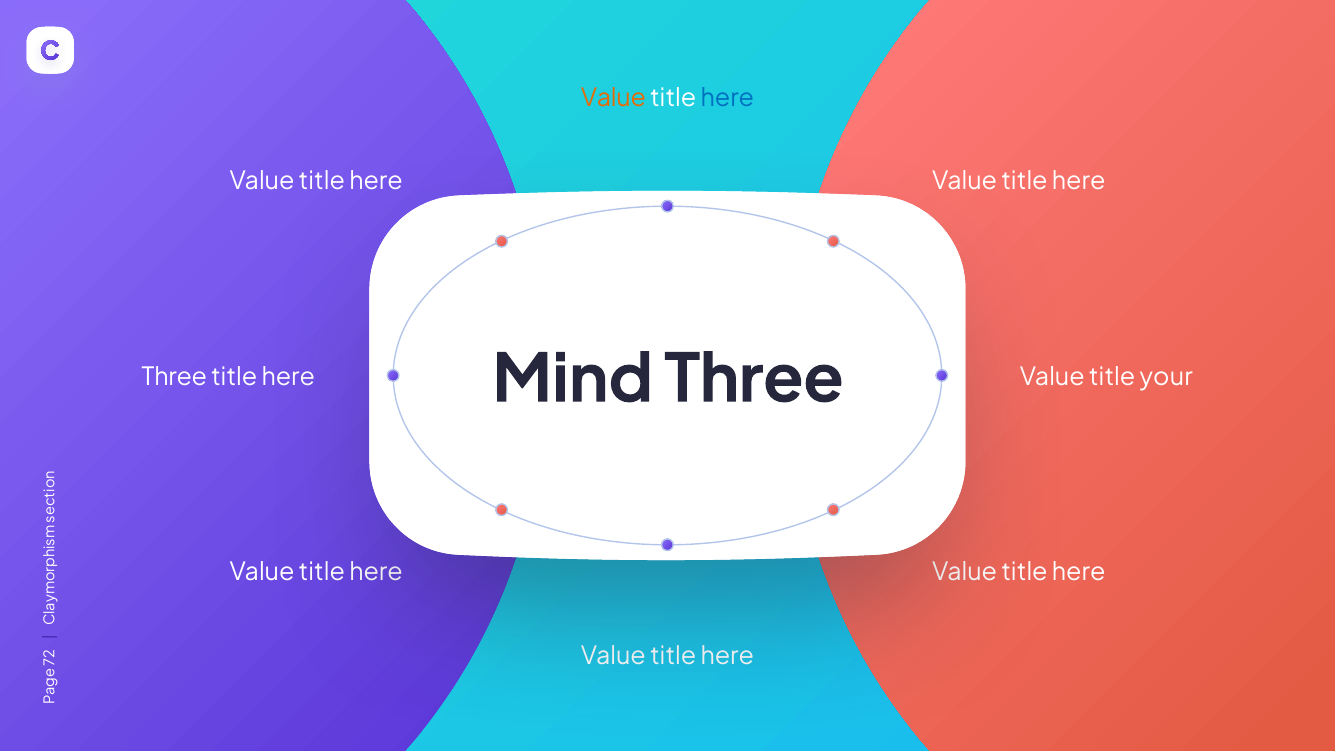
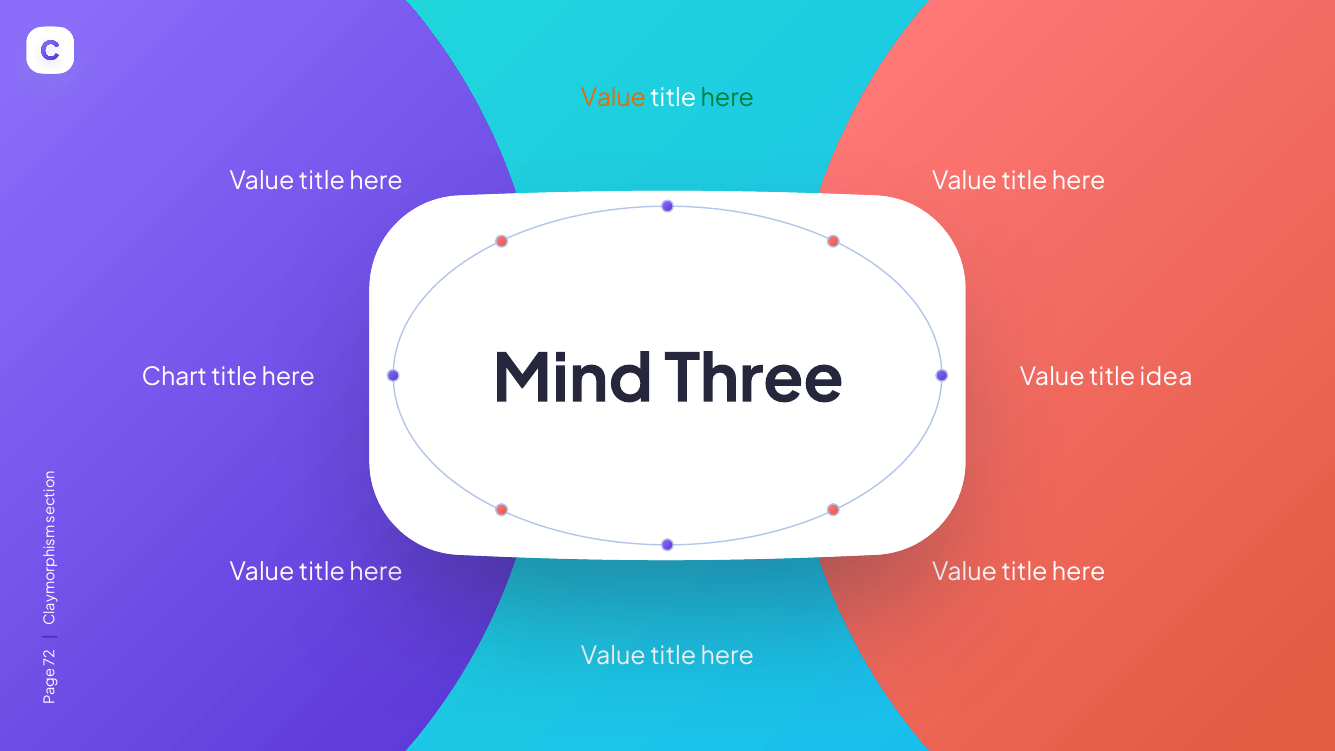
here at (727, 98) colour: blue -> green
Three at (174, 377): Three -> Chart
your: your -> idea
